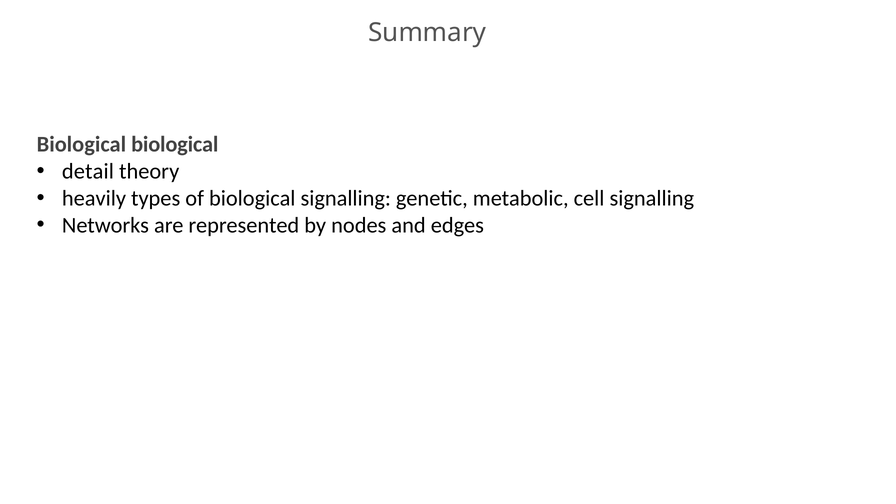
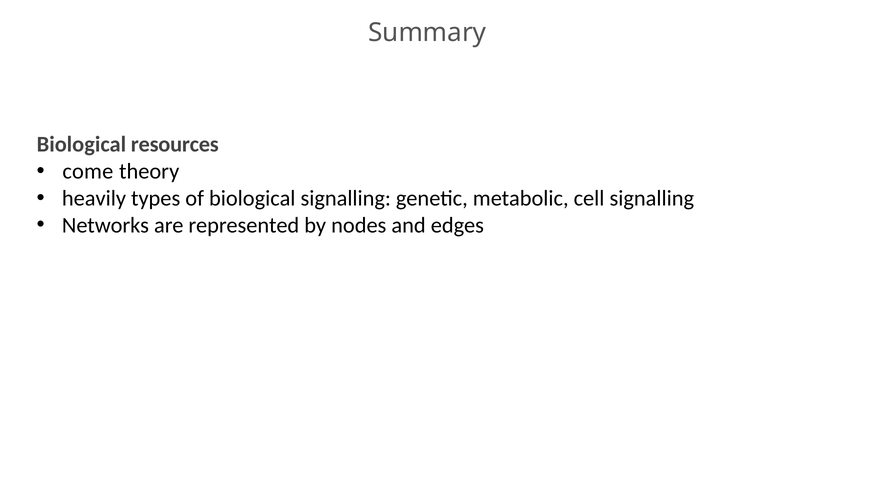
Biological biological: biological -> resources
detail: detail -> come
